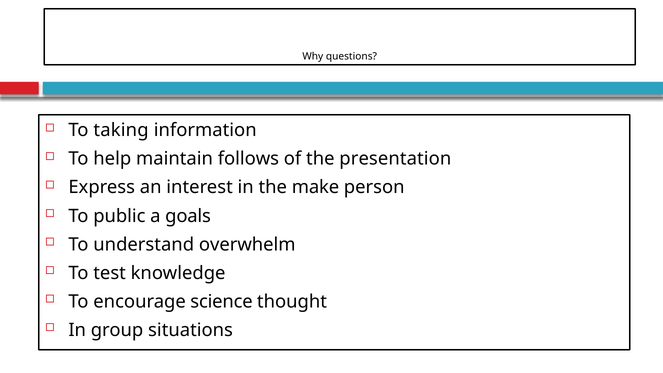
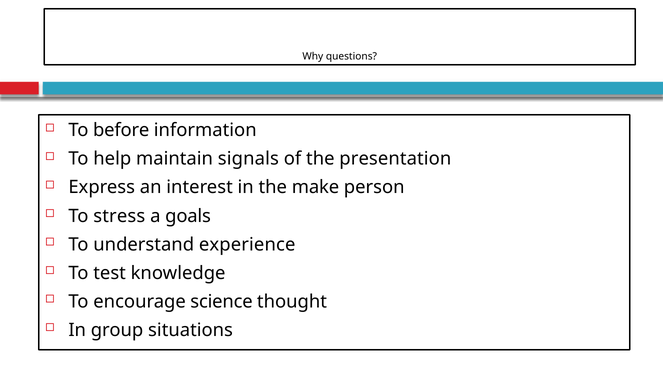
taking: taking -> before
follows: follows -> signals
public: public -> stress
overwhelm: overwhelm -> experience
